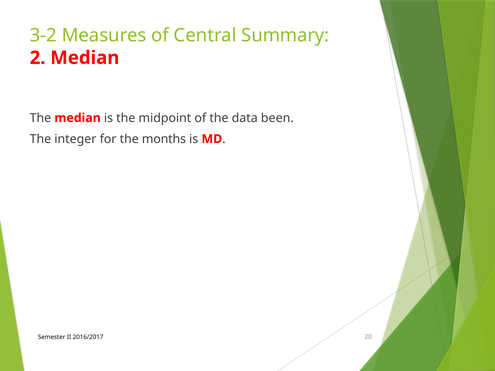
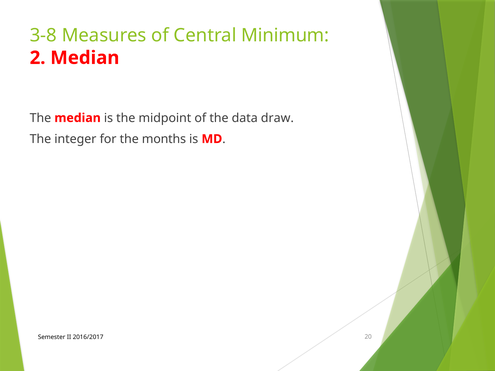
3-2: 3-2 -> 3-8
Summary: Summary -> Minimum
been: been -> draw
